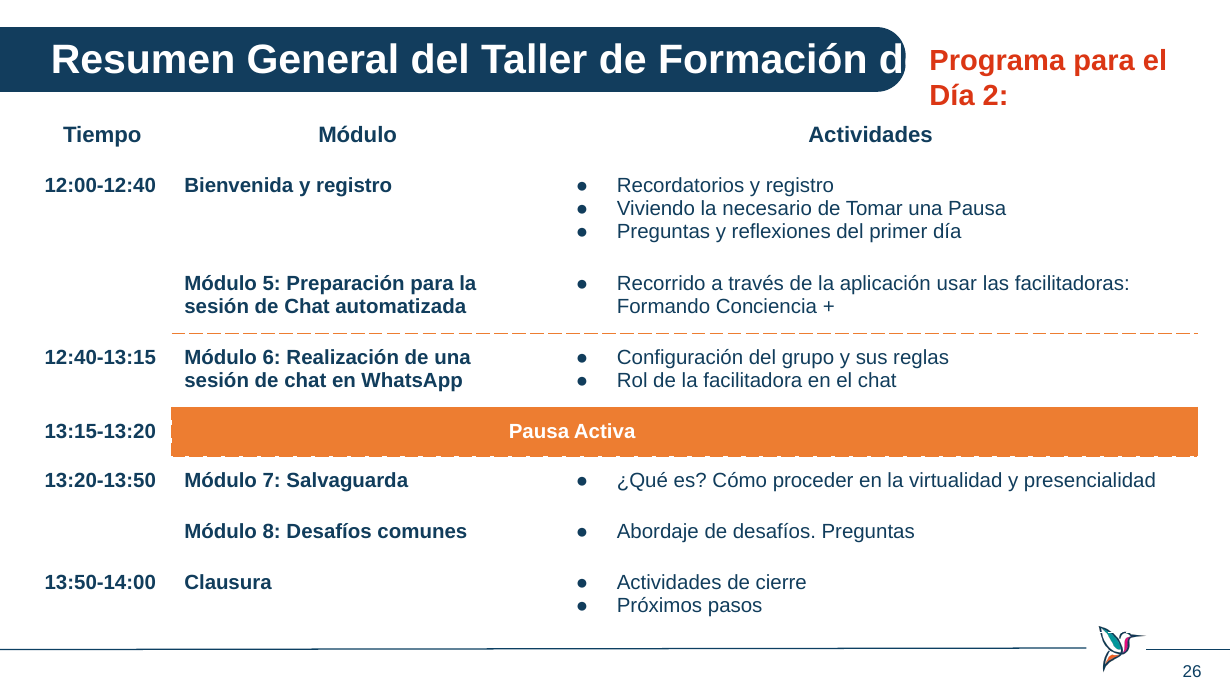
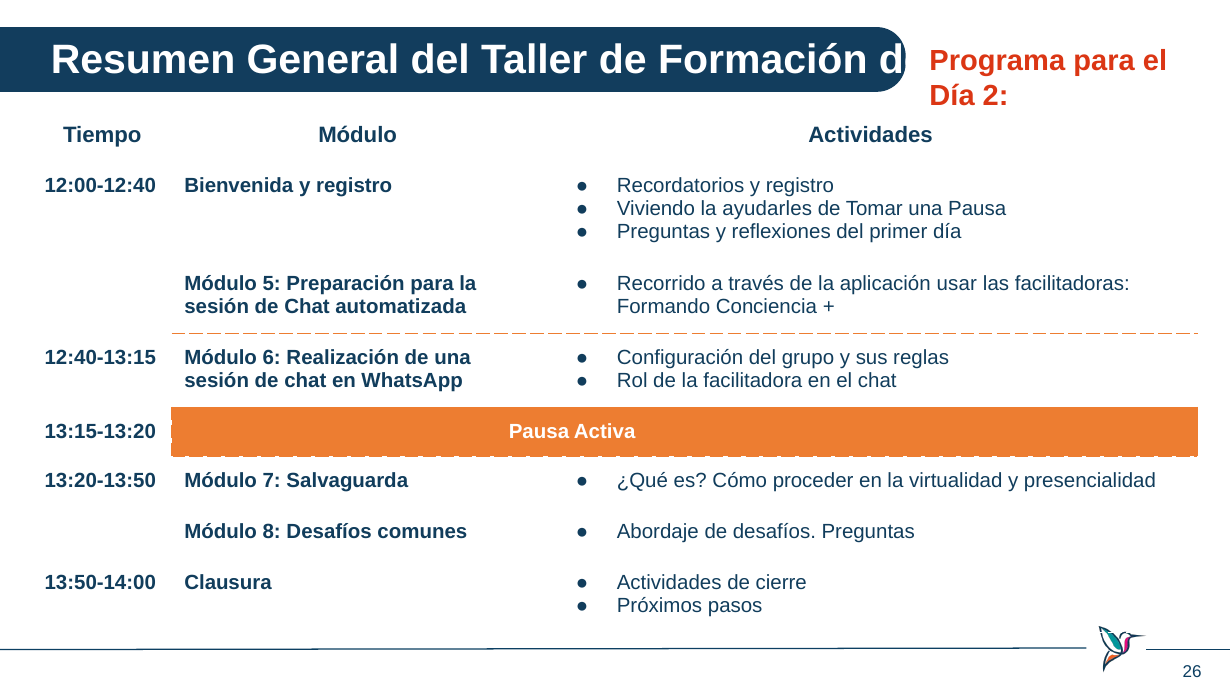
necesario: necesario -> ayudarles
